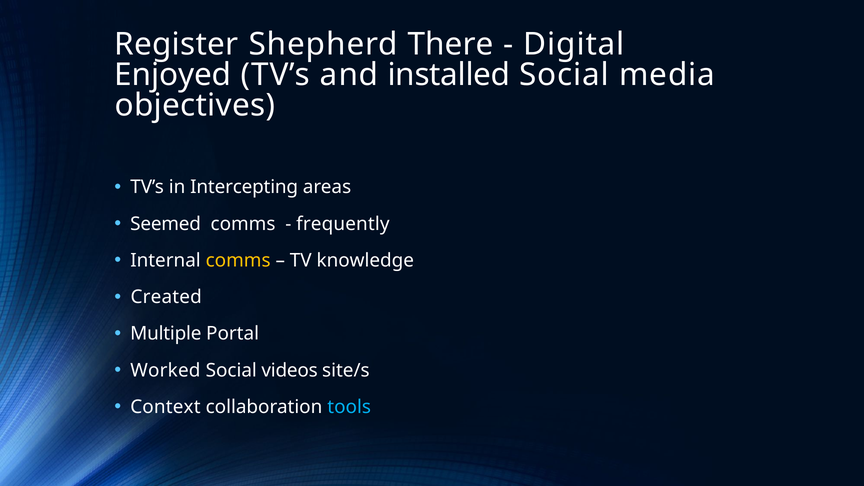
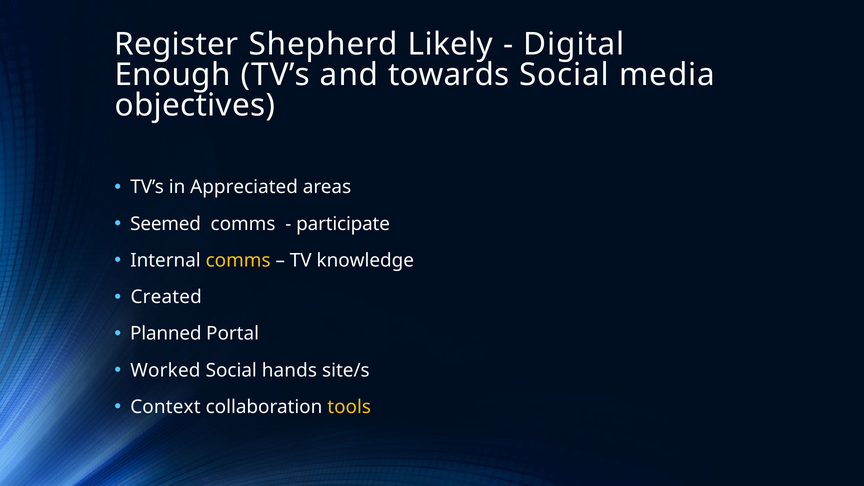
There: There -> Likely
Enjoyed: Enjoyed -> Enough
installed: installed -> towards
Intercepting: Intercepting -> Appreciated
frequently: frequently -> participate
Multiple: Multiple -> Planned
videos: videos -> hands
tools colour: light blue -> yellow
